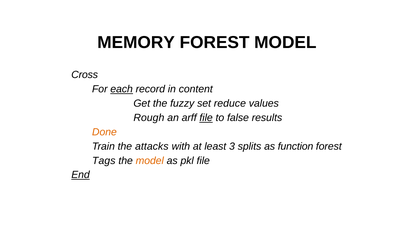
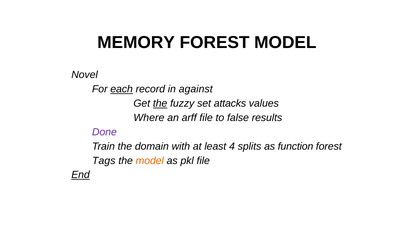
Cross: Cross -> Novel
content: content -> against
the at (160, 103) underline: none -> present
reduce: reduce -> attacks
Rough: Rough -> Where
file at (206, 118) underline: present -> none
Done colour: orange -> purple
attacks: attacks -> domain
3: 3 -> 4
